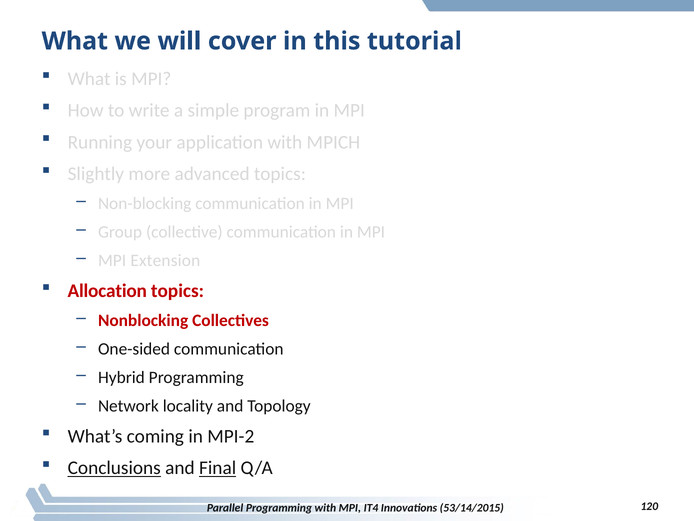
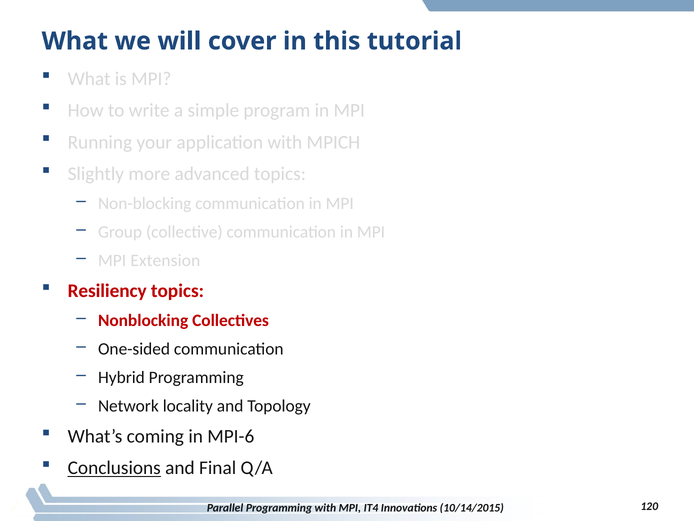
Allocation: Allocation -> Resiliency
MPI-2: MPI-2 -> MPI-6
Final underline: present -> none
53/14/2015: 53/14/2015 -> 10/14/2015
